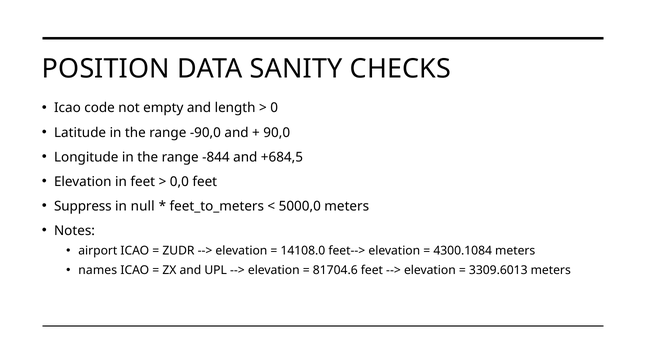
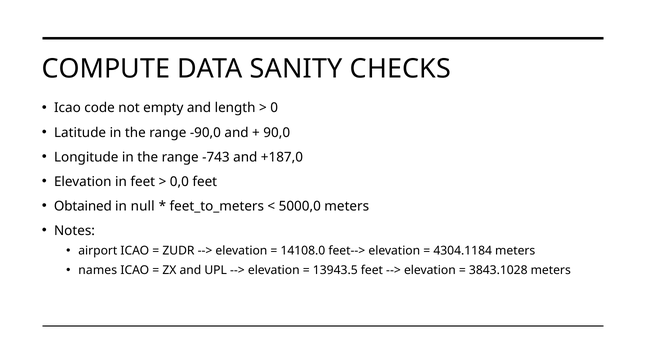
POSITION: POSITION -> COMPUTE
-844: -844 -> -743
+684,5: +684,5 -> +187,0
Suppress: Suppress -> Obtained
4300.1084: 4300.1084 -> 4304.1184
81704.6: 81704.6 -> 13943.5
3309.6013: 3309.6013 -> 3843.1028
